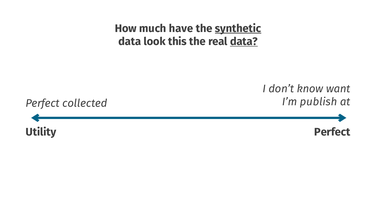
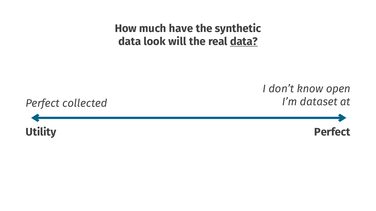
synthetic underline: present -> none
this: this -> will
want: want -> open
publish: publish -> dataset
